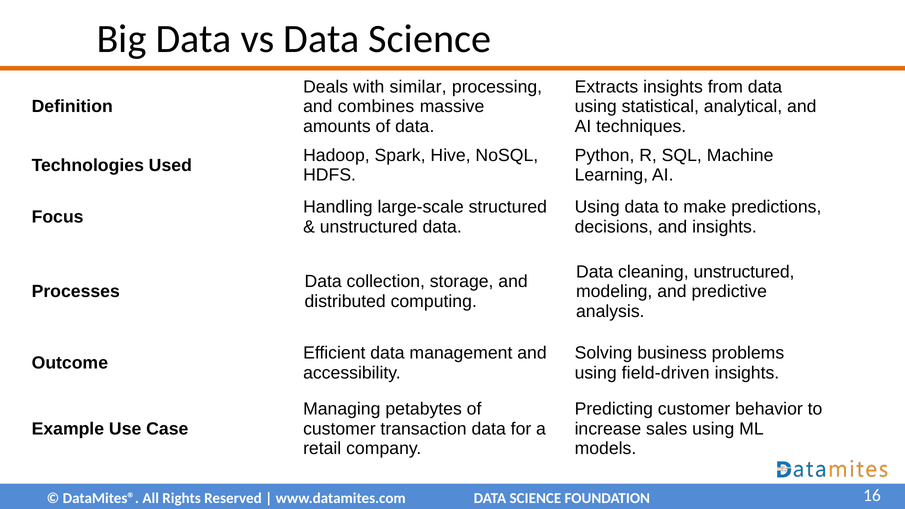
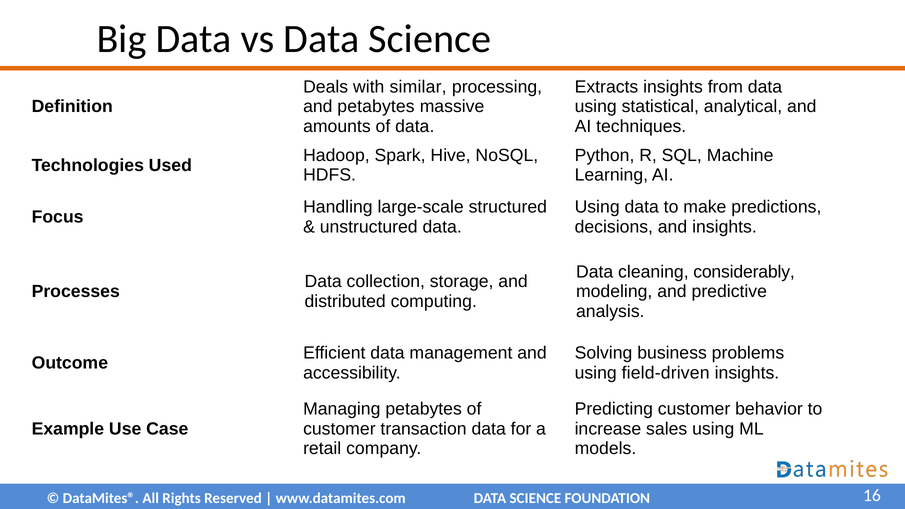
and combines: combines -> petabytes
cleaning unstructured: unstructured -> considerably
